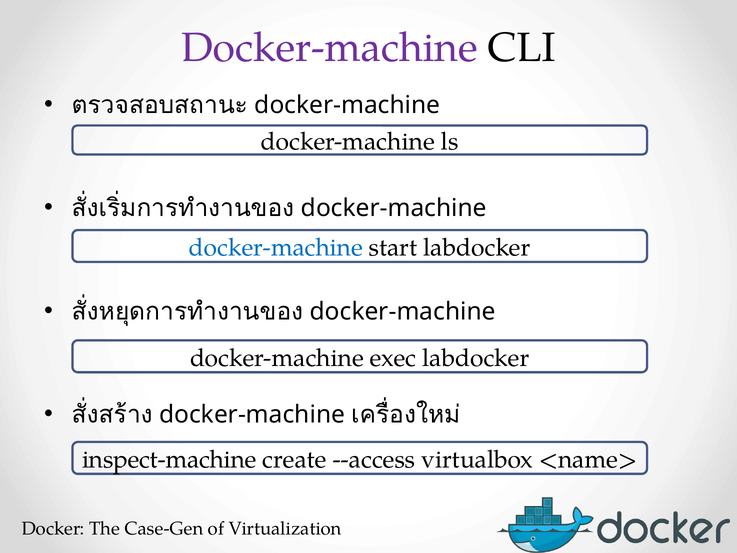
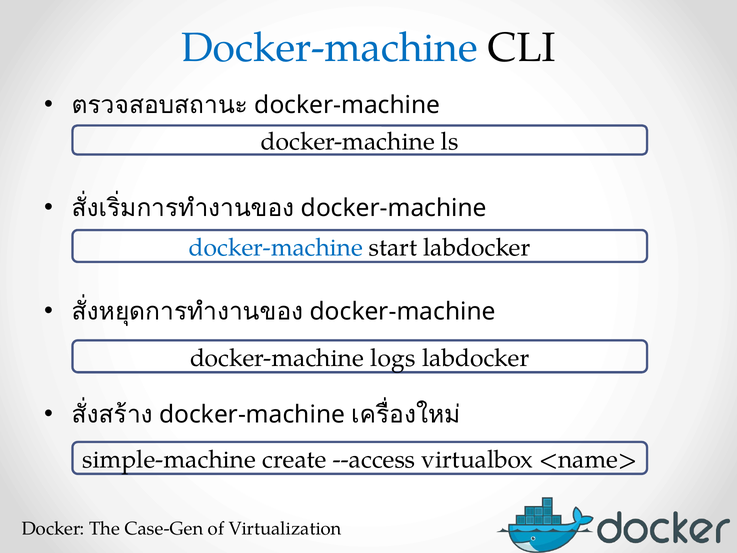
Docker-machine at (330, 48) colour: purple -> blue
exec: exec -> logs
inspect-machine: inspect-machine -> simple-machine
